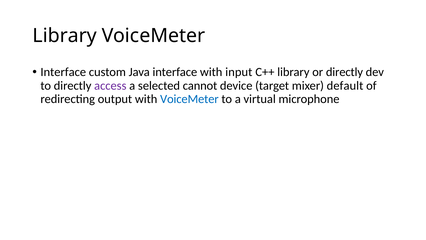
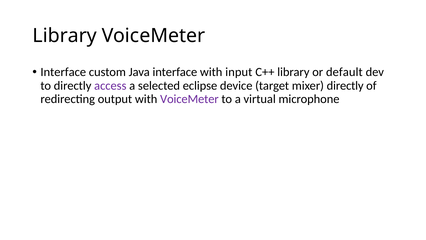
or directly: directly -> default
cannot: cannot -> eclipse
mixer default: default -> directly
VoiceMeter at (189, 99) colour: blue -> purple
